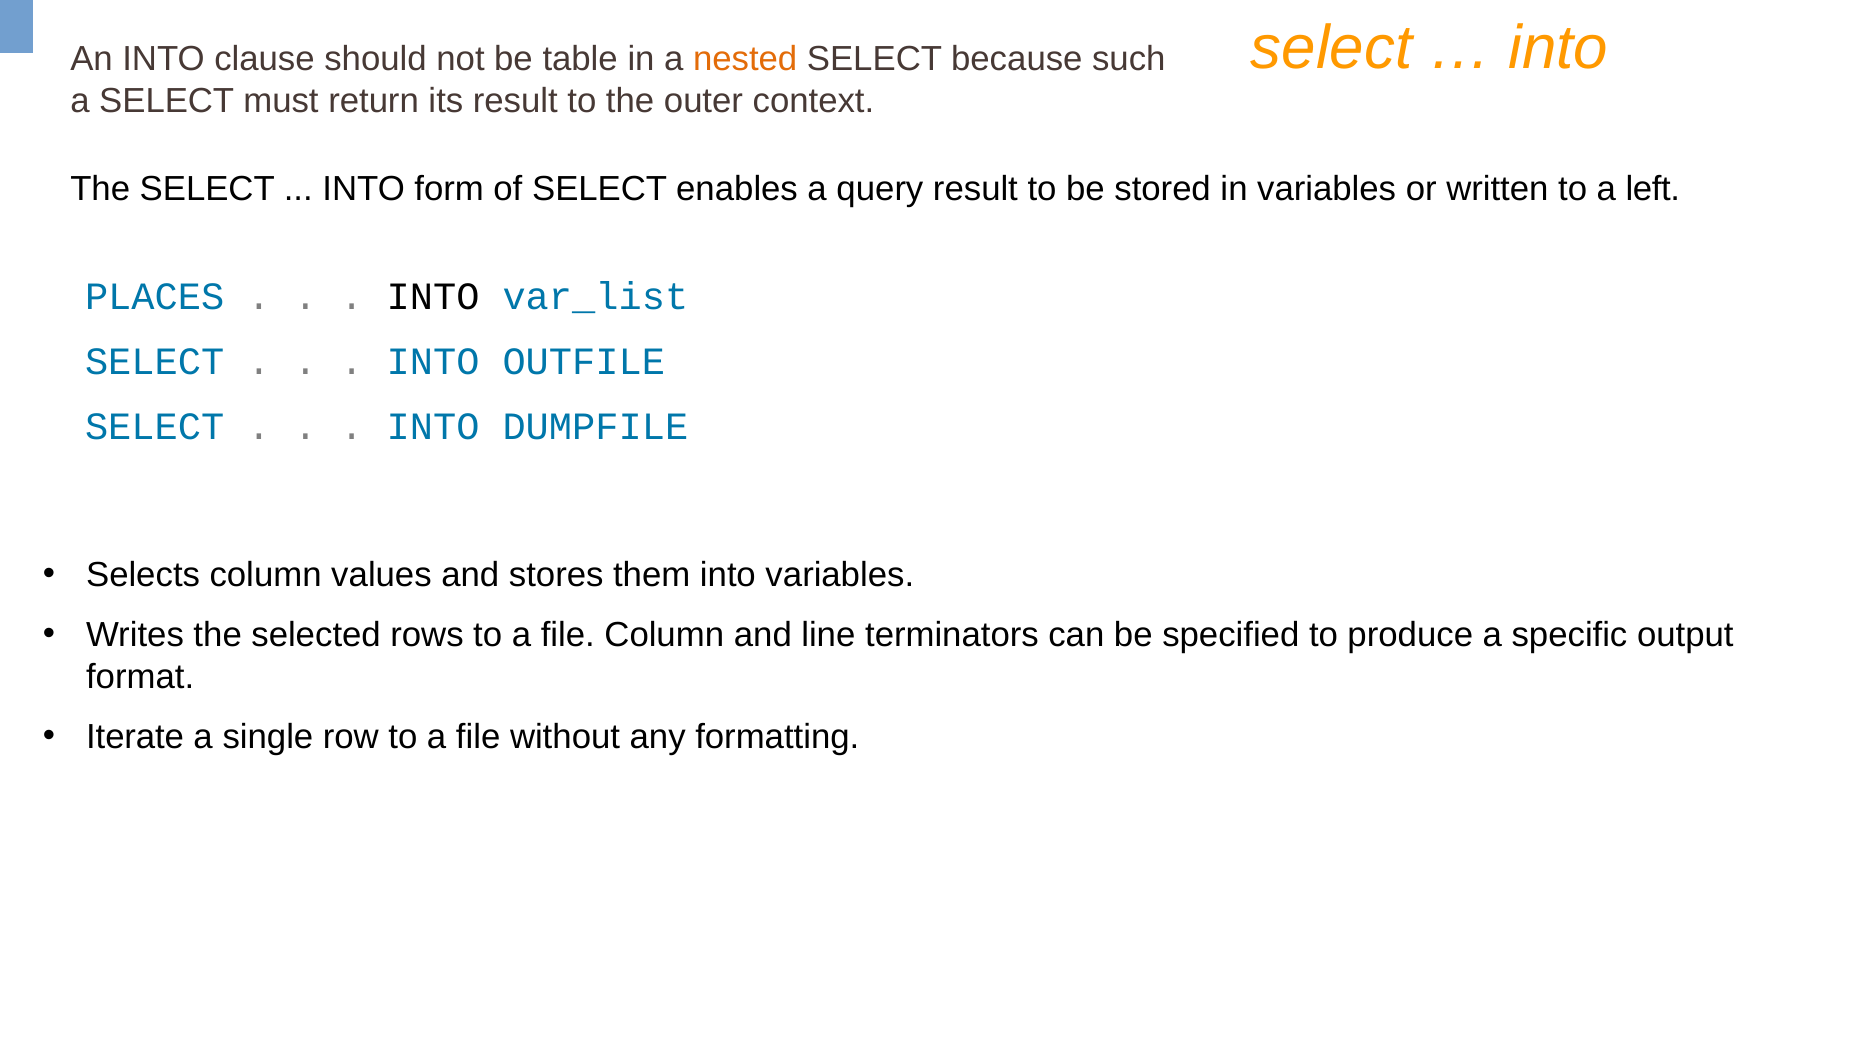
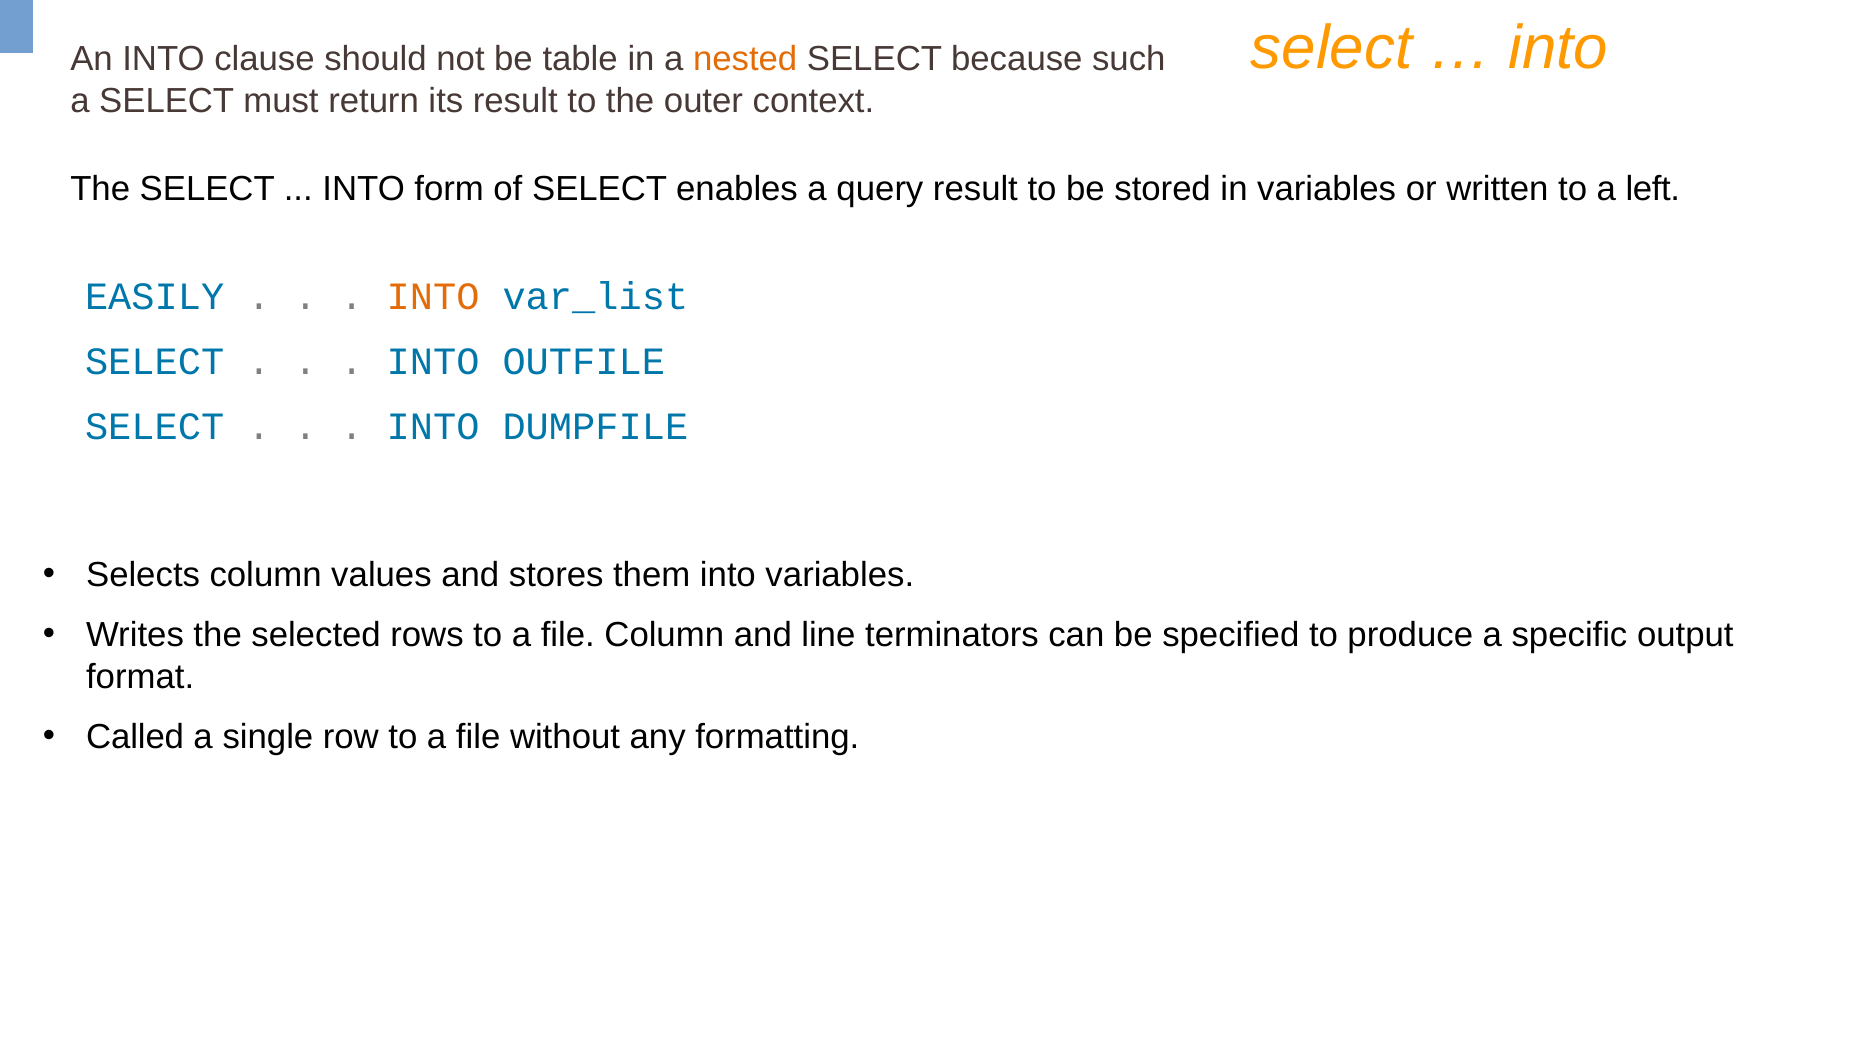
PLACES: PLACES -> EASILY
INTO at (433, 297) colour: black -> orange
Iterate: Iterate -> Called
